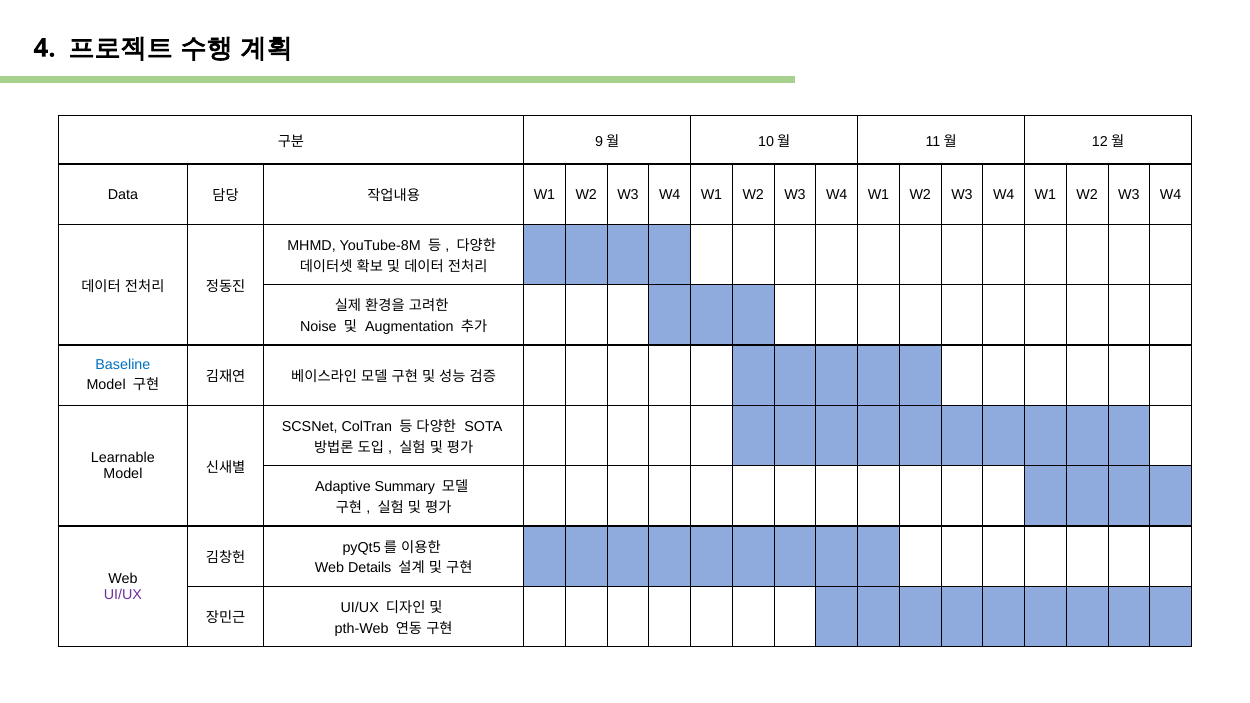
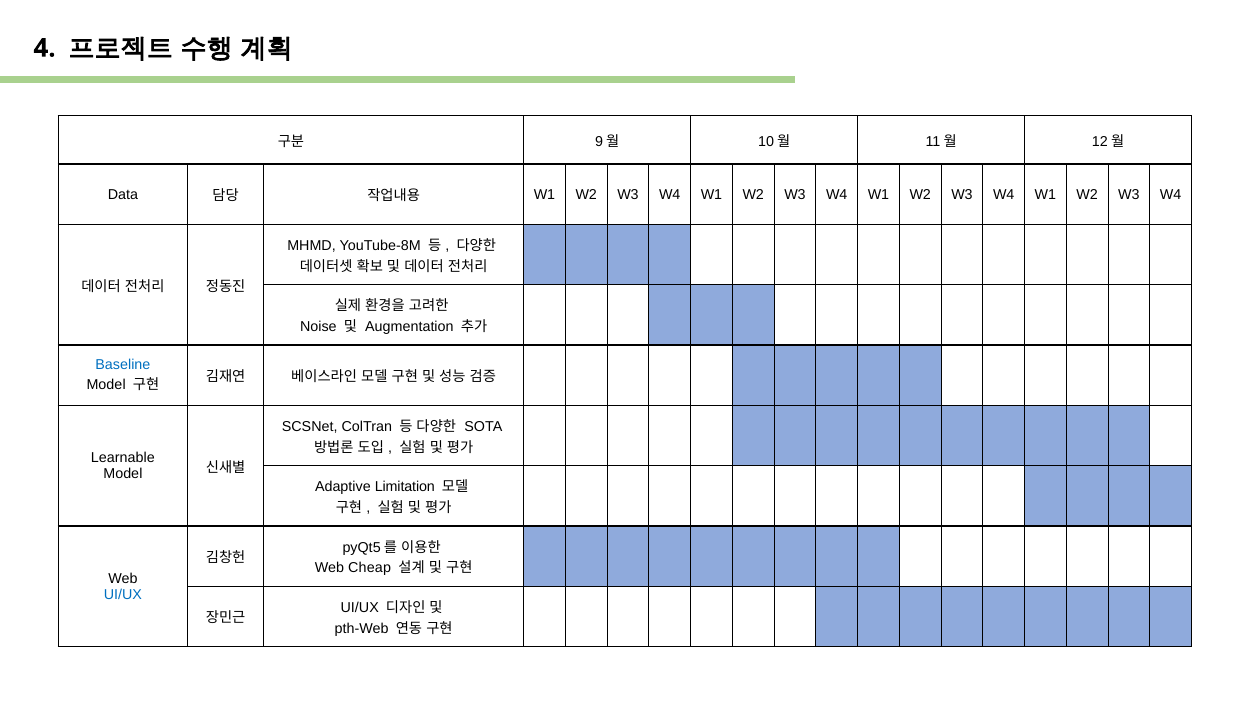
Summary: Summary -> Limitation
Details: Details -> Cheap
UI/UX at (123, 595) colour: purple -> blue
